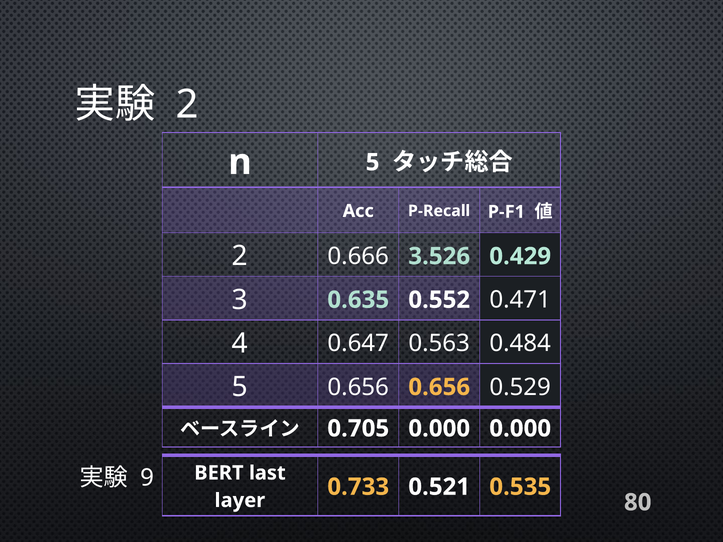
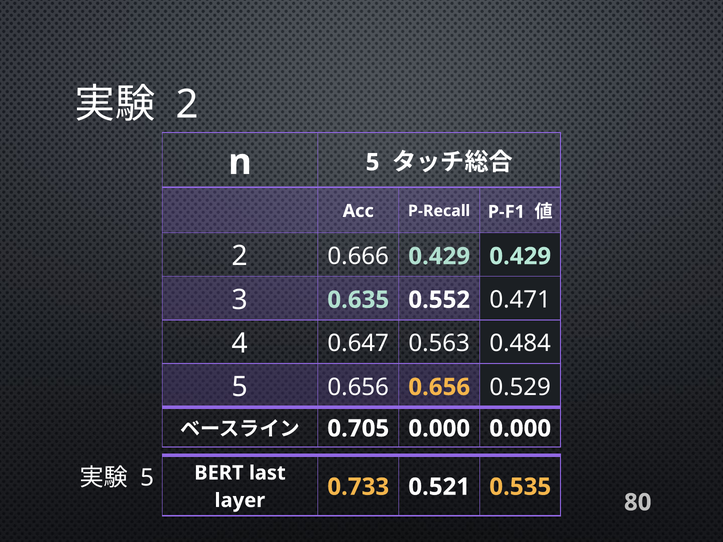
0.666 3.526: 3.526 -> 0.429
9 at (147, 478): 9 -> 5
